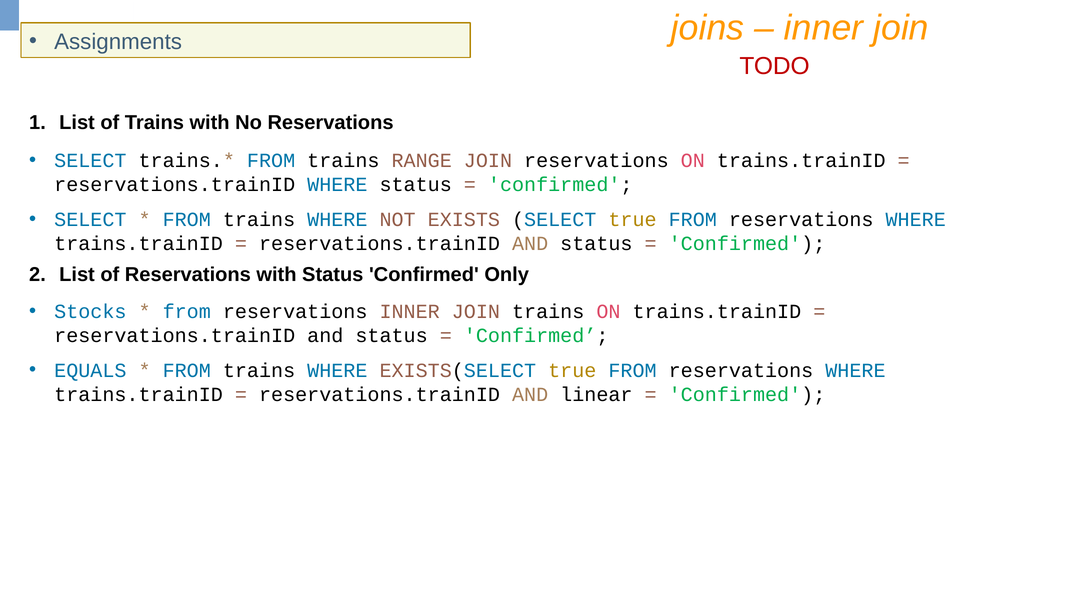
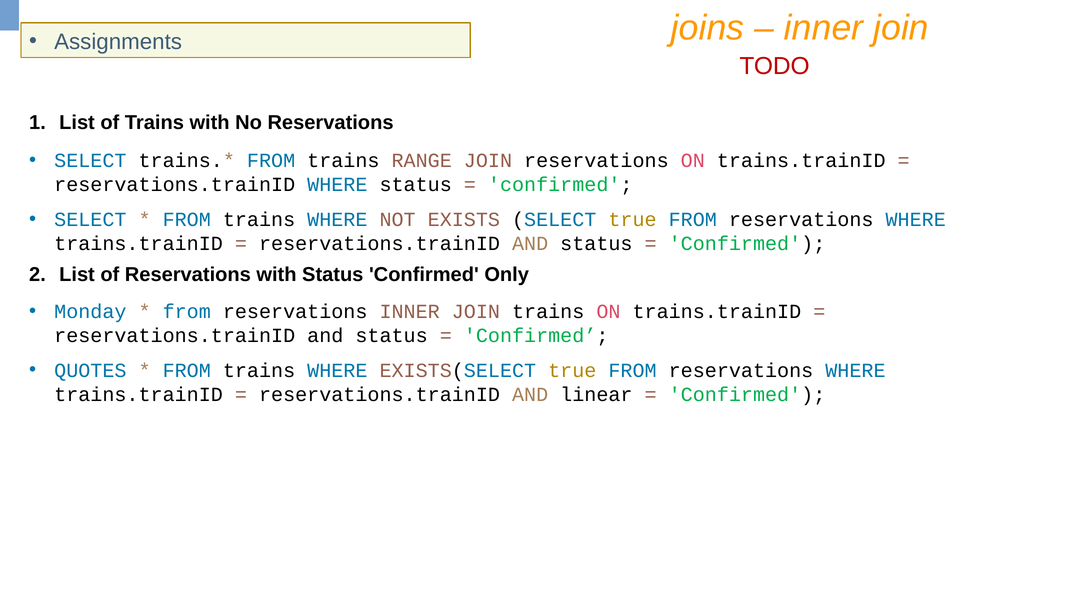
Stocks: Stocks -> Monday
EQUALS: EQUALS -> QUOTES
